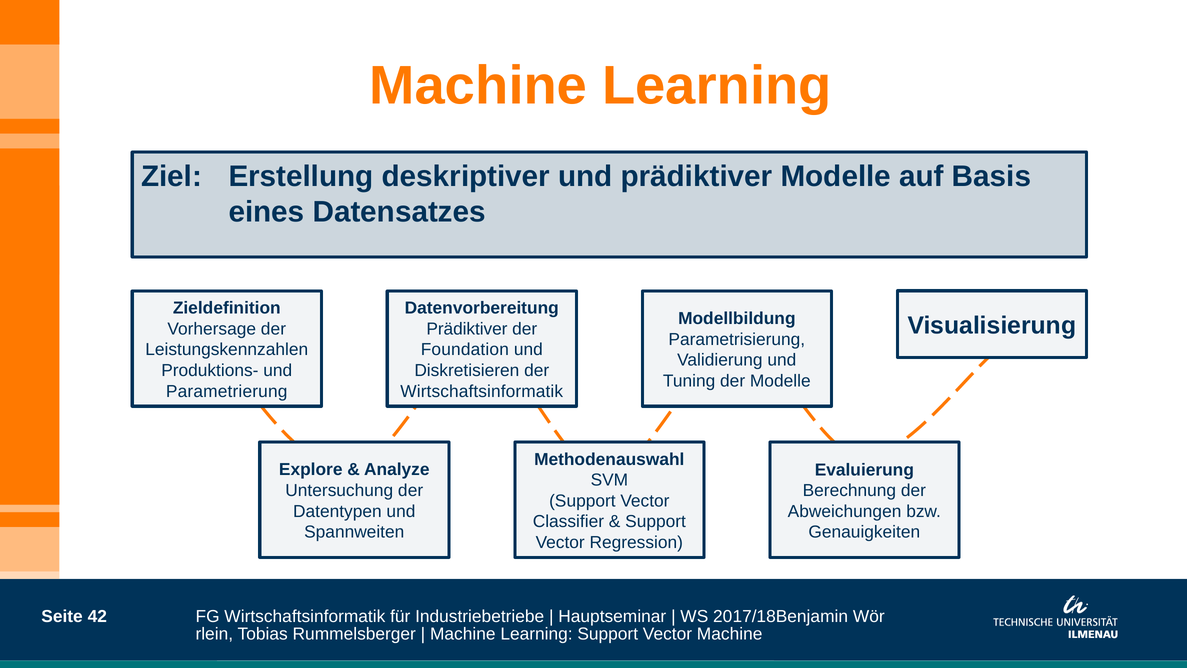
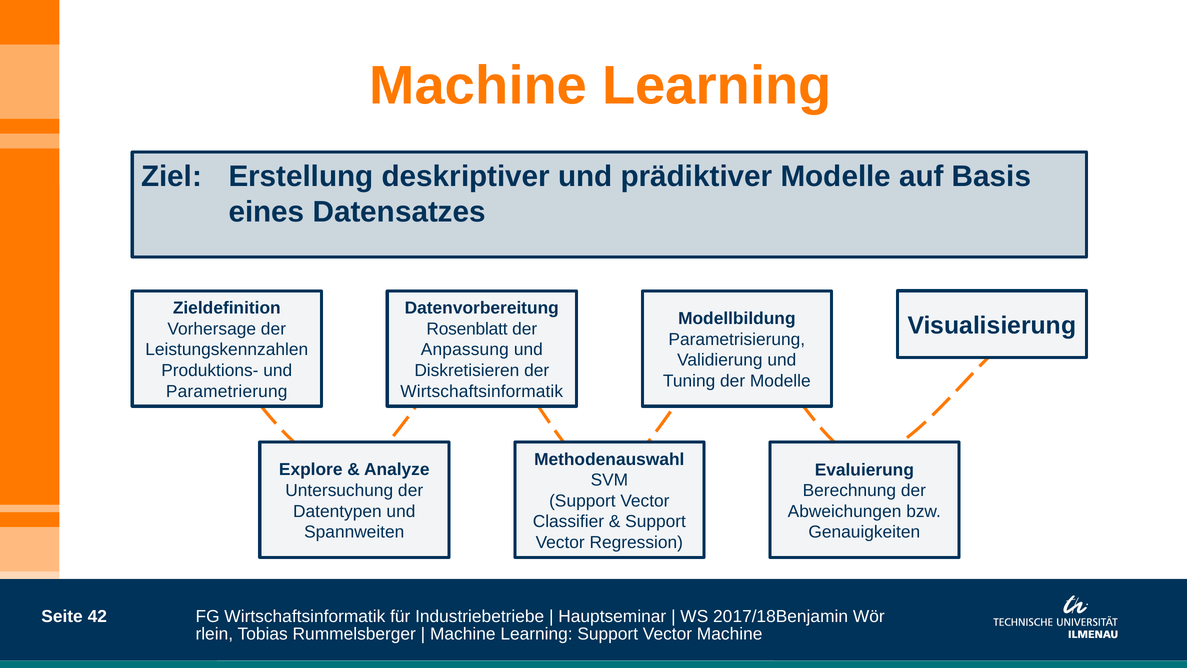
Prädiktiver at (467, 329): Prädiktiver -> Rosenblatt
Foundation: Foundation -> Anpassung
